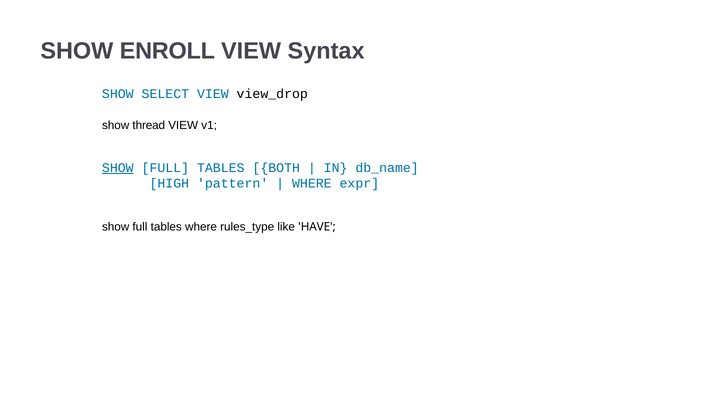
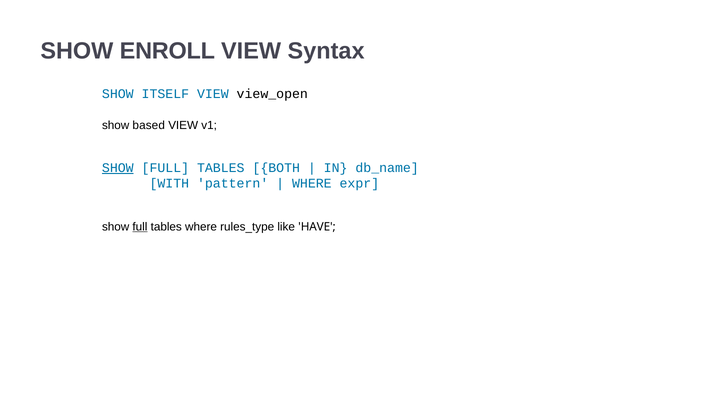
SELECT: SELECT -> ITSELF
view_drop: view_drop -> view_open
thread: thread -> based
HIGH: HIGH -> WITH
full at (140, 227) underline: none -> present
